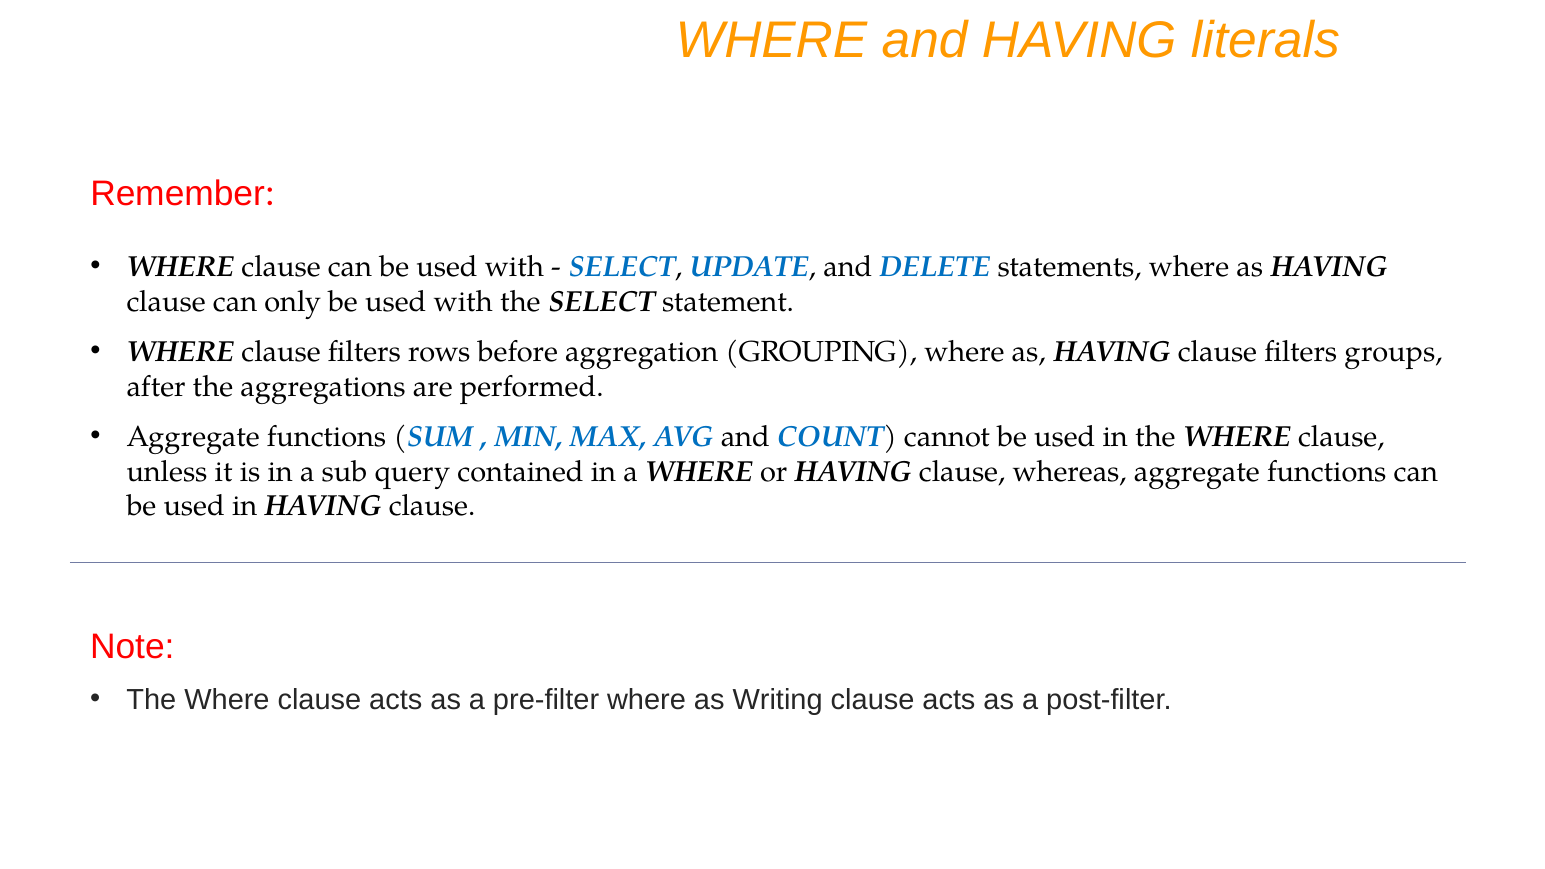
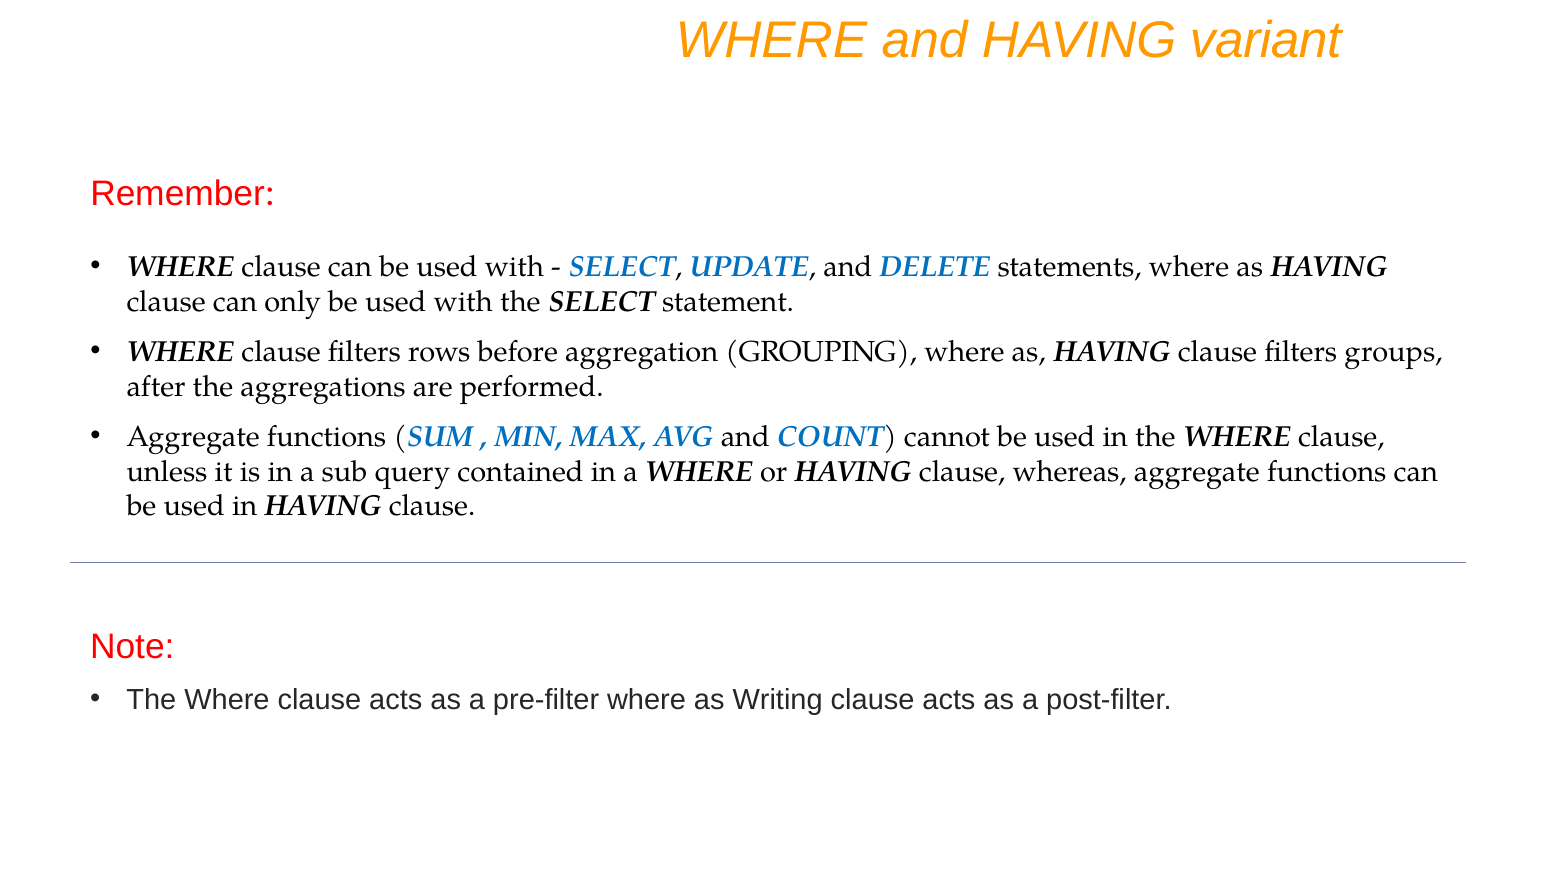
literals: literals -> variant
